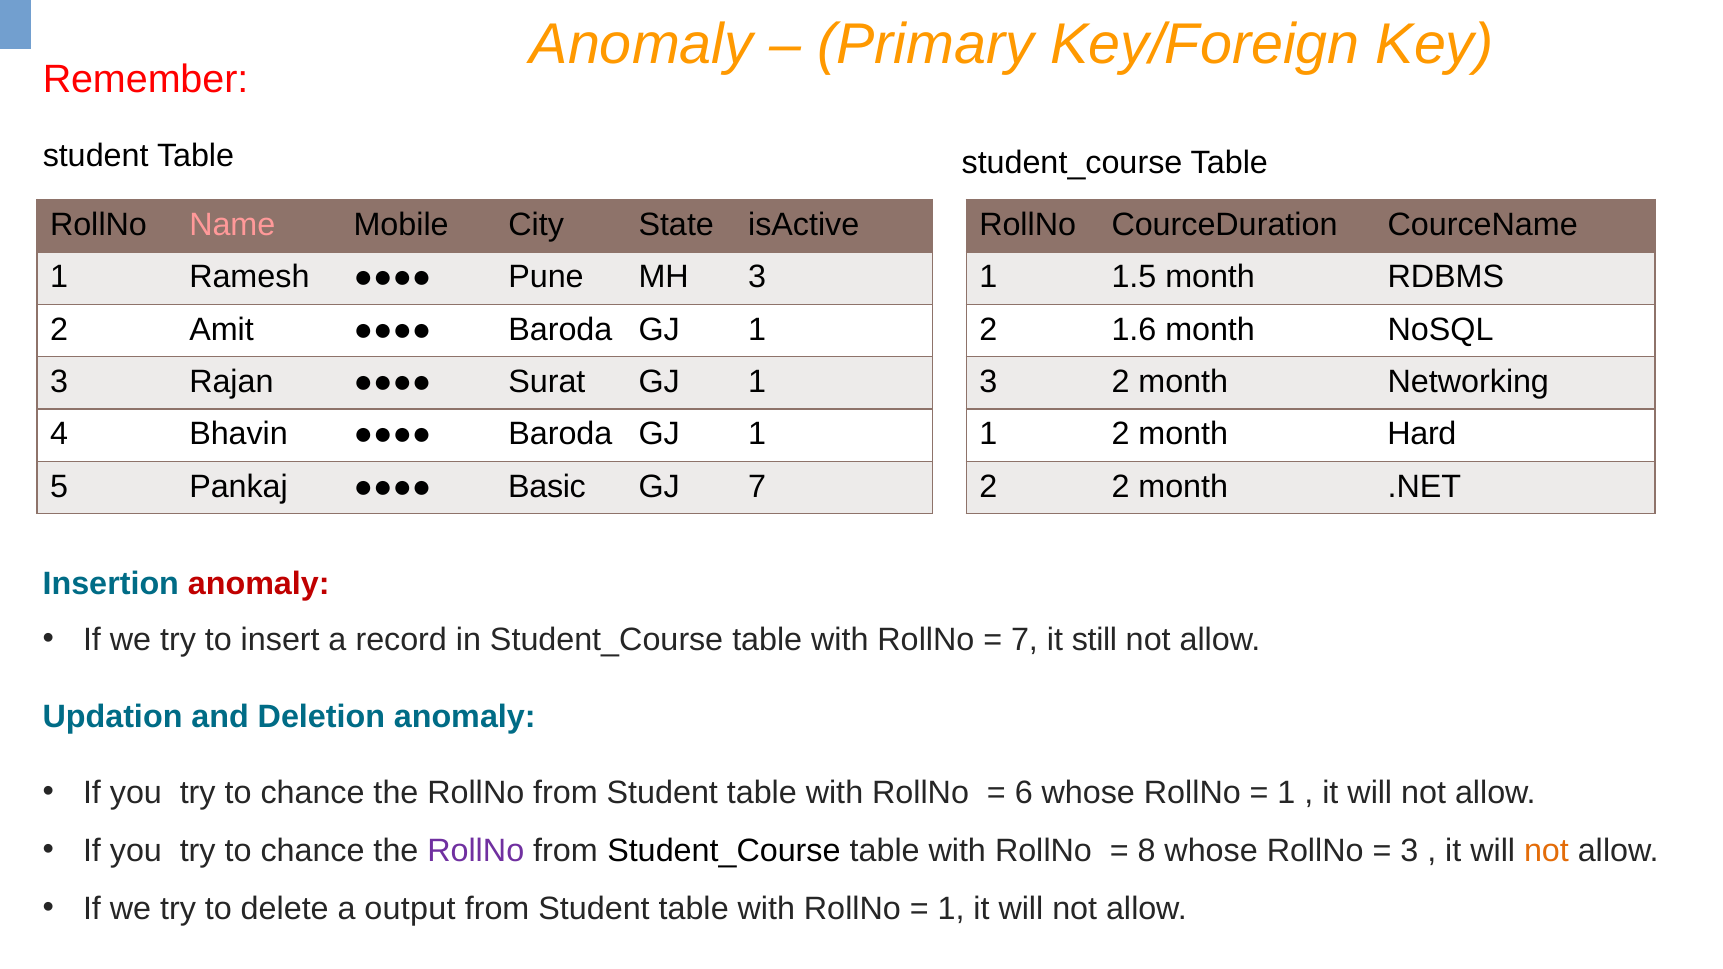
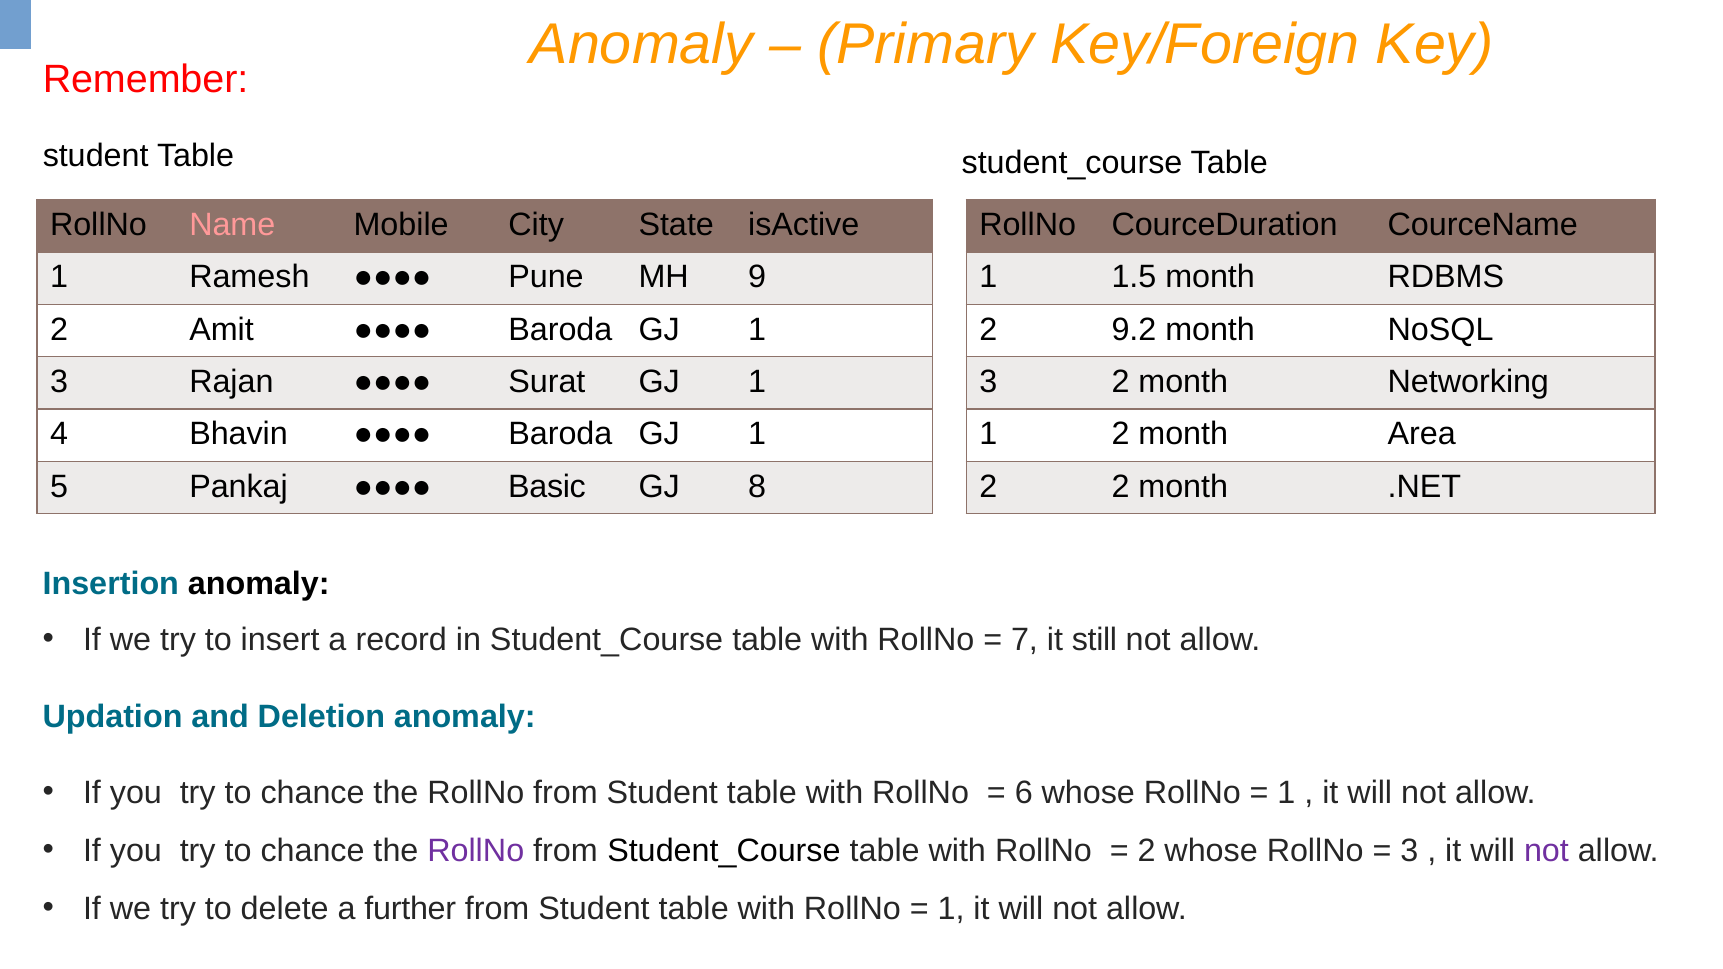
MH 3: 3 -> 9
1.6: 1.6 -> 9.2
Hard: Hard -> Area
GJ 7: 7 -> 8
anomaly at (259, 584) colour: red -> black
8 at (1146, 851): 8 -> 2
not at (1546, 851) colour: orange -> purple
output: output -> further
